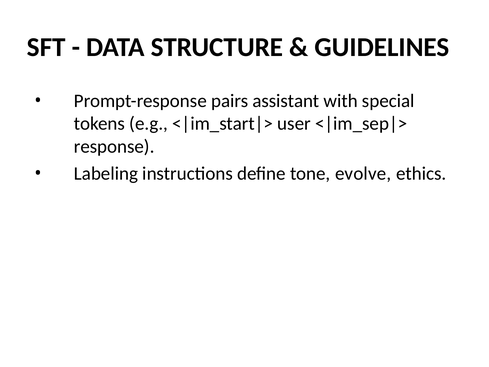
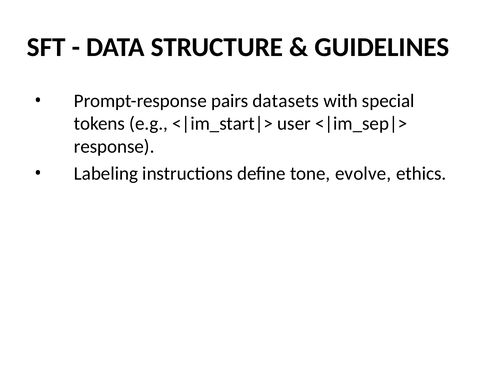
assistant: assistant -> datasets
